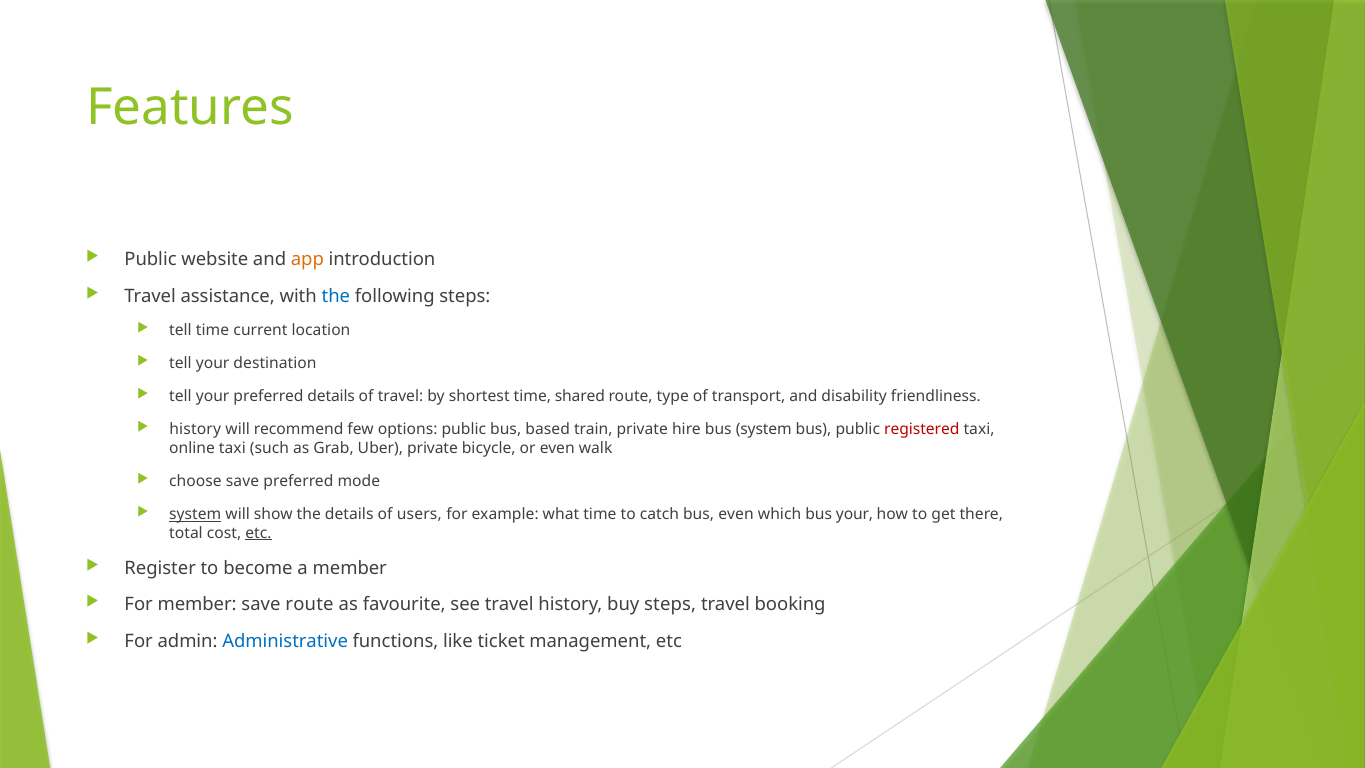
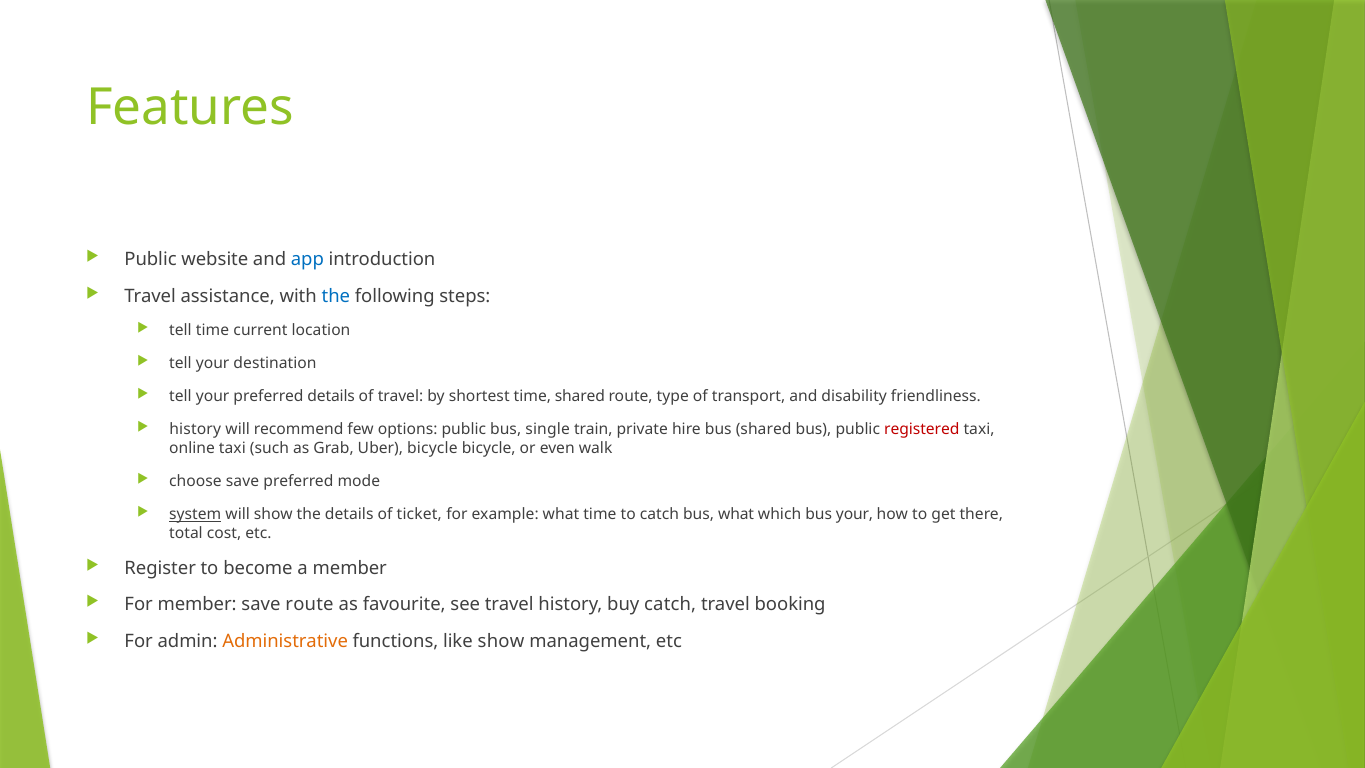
app colour: orange -> blue
based: based -> single
bus system: system -> shared
Uber private: private -> bicycle
users: users -> ticket
bus even: even -> what
etc at (258, 533) underline: present -> none
buy steps: steps -> catch
Administrative colour: blue -> orange
like ticket: ticket -> show
